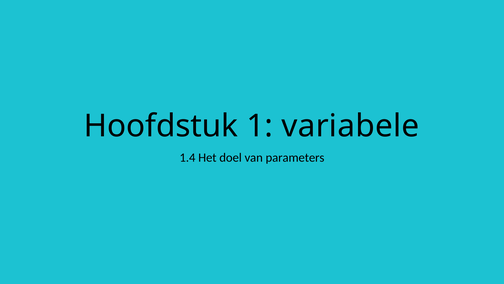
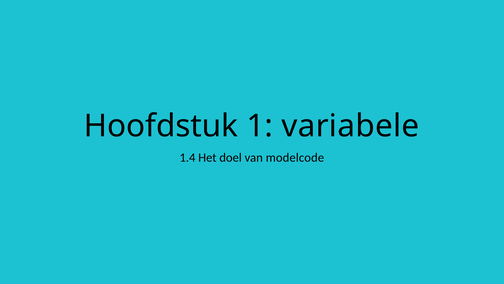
parameters: parameters -> modelcode
